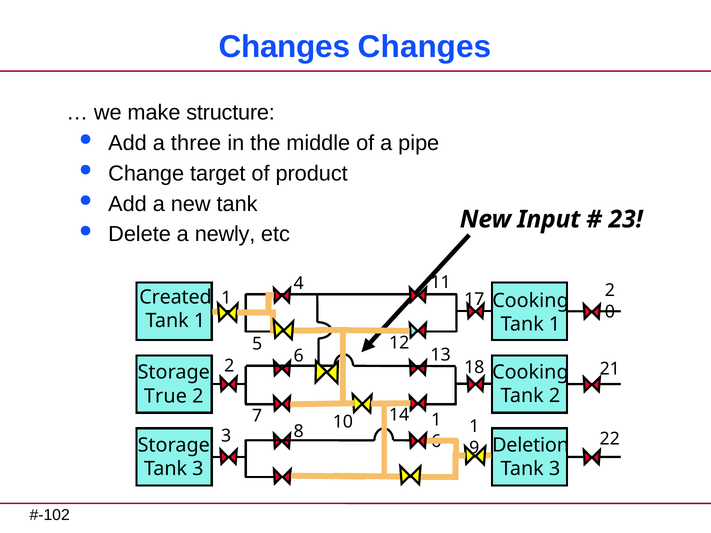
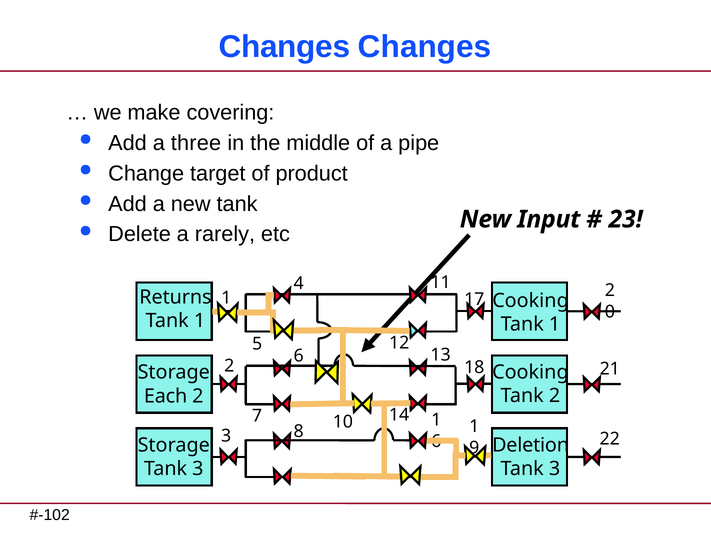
structure: structure -> covering
newly: newly -> rarely
Created: Created -> Returns
True: True -> Each
